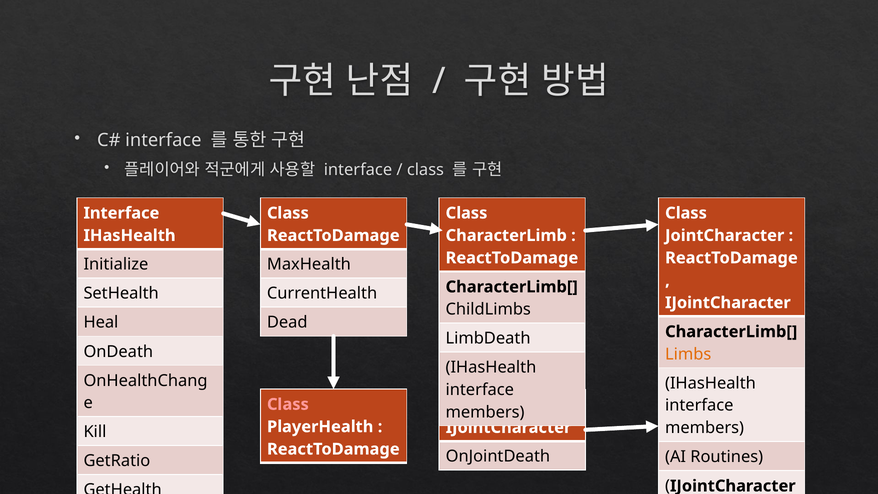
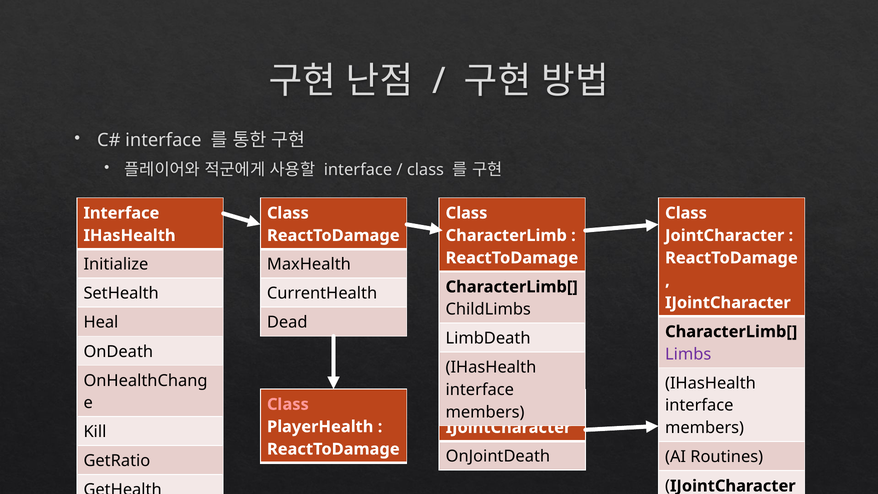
Limbs colour: orange -> purple
